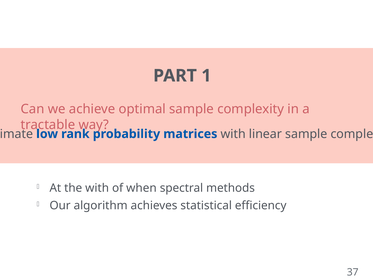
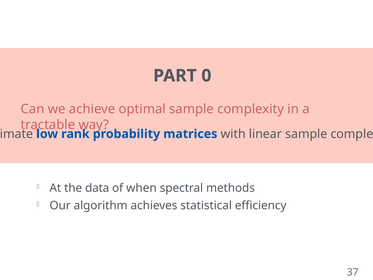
1: 1 -> 0
the with: with -> data
